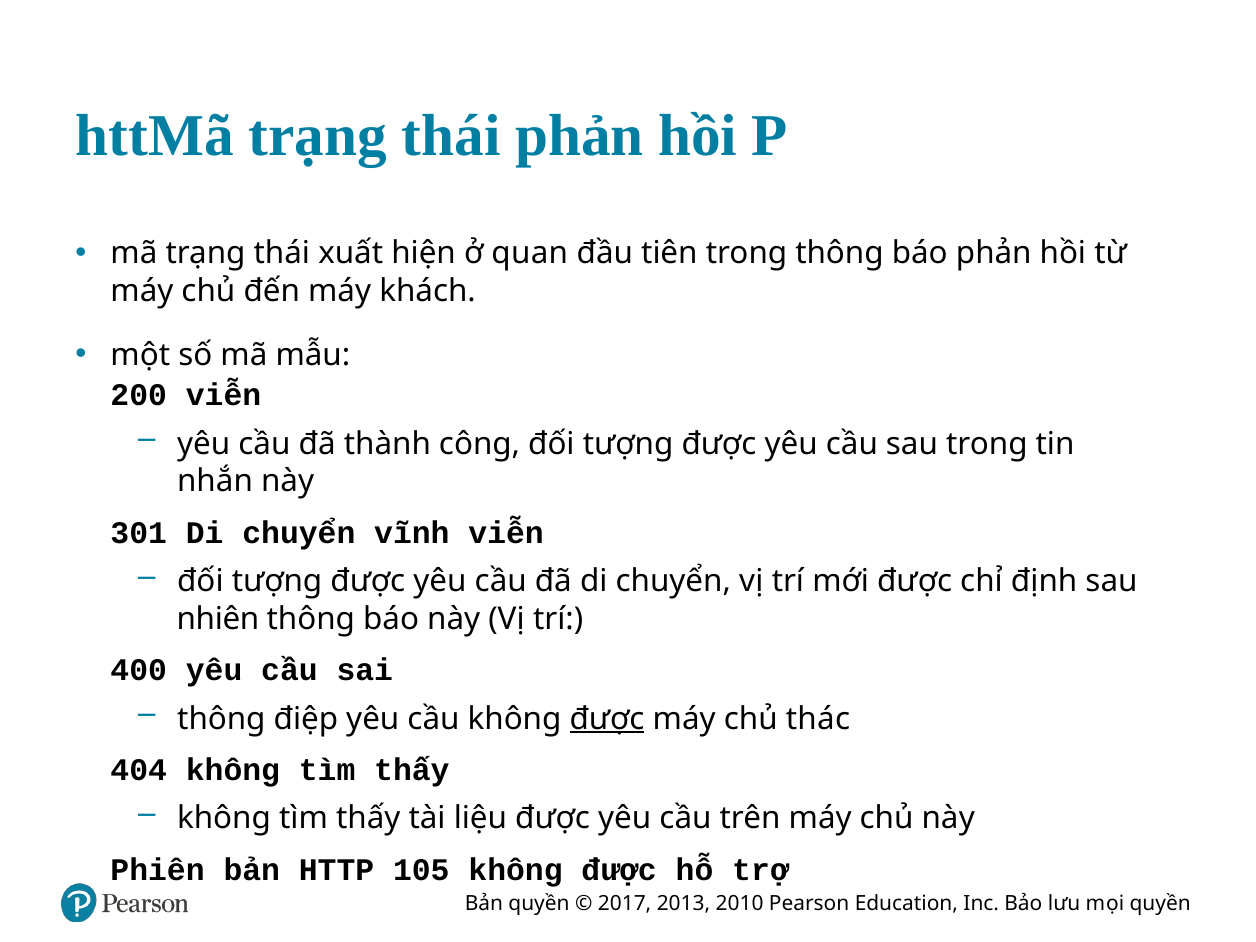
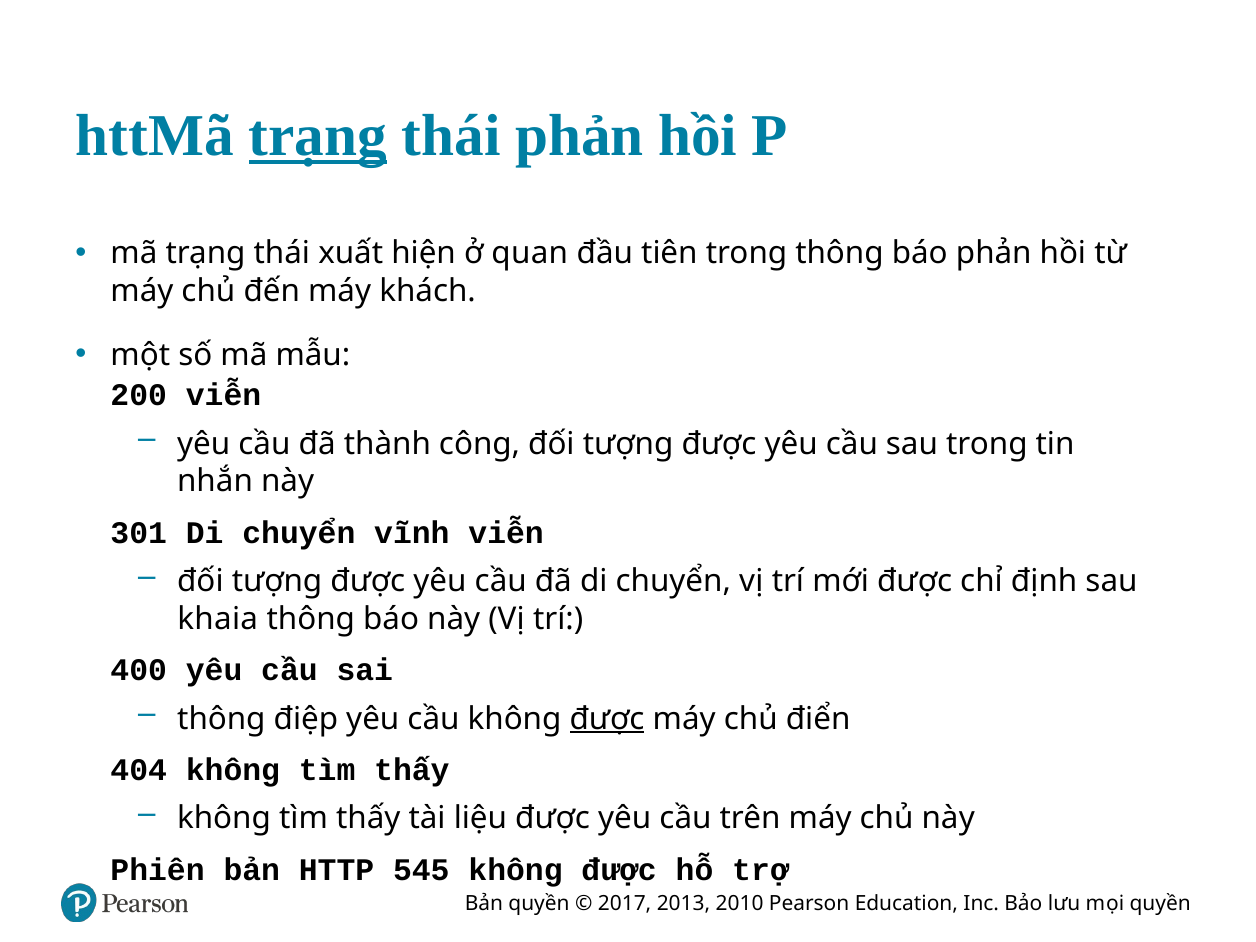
trạng at (318, 136) underline: none -> present
nhiên: nhiên -> khaia
thác: thác -> điển
105: 105 -> 545
